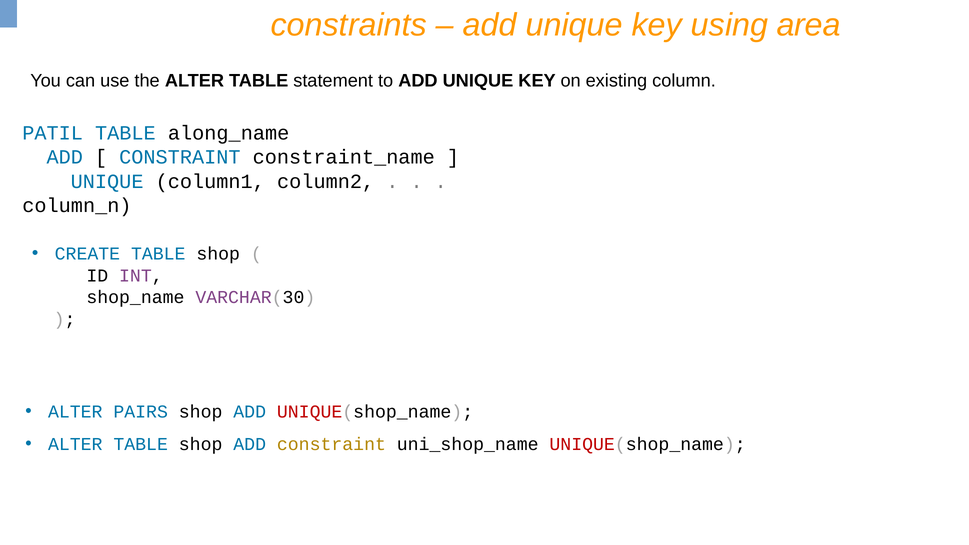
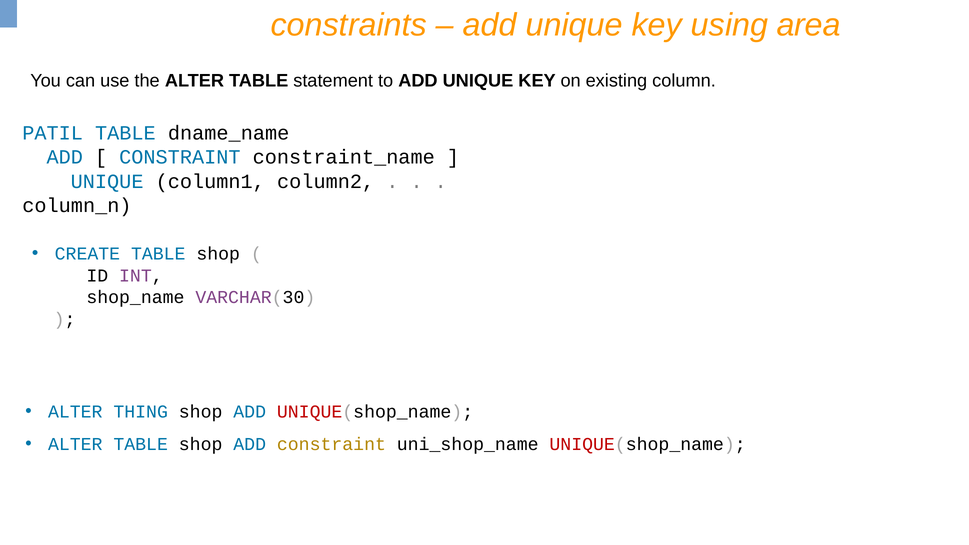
along_name: along_name -> dname_name
PAIRS: PAIRS -> THING
